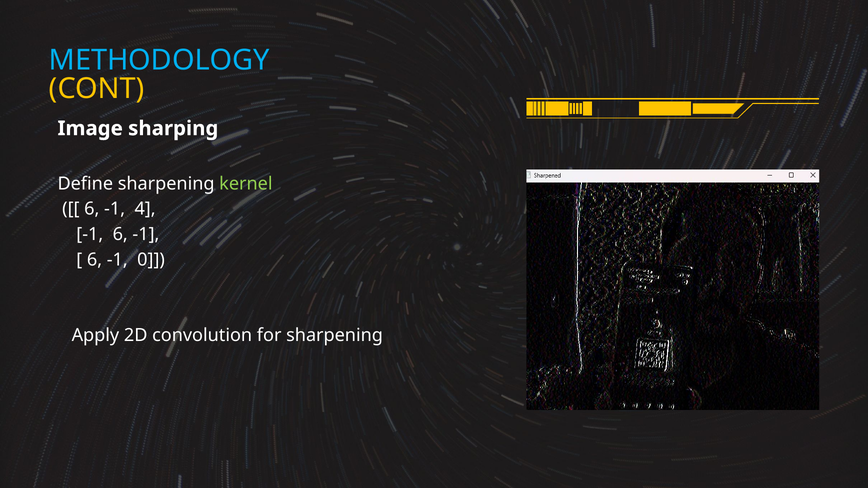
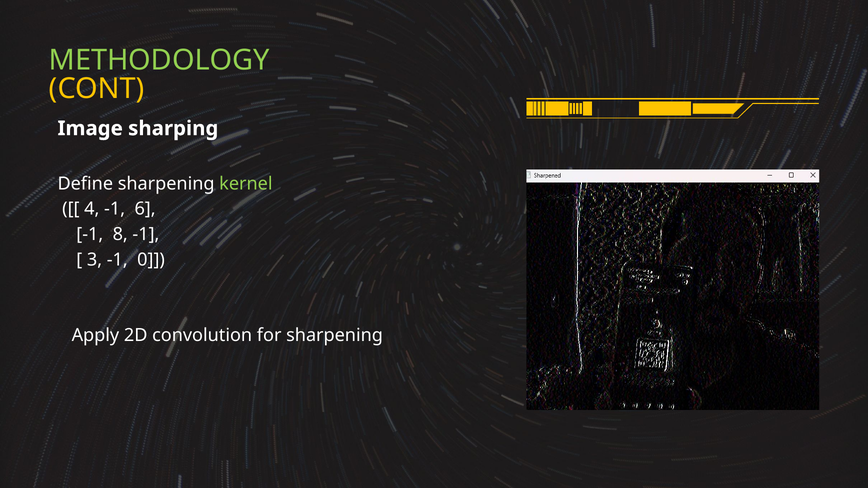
METHODOLOGY colour: light blue -> light green
6 at (92, 209): 6 -> 4
4: 4 -> 6
-1 6: 6 -> 8
6 at (95, 260): 6 -> 3
